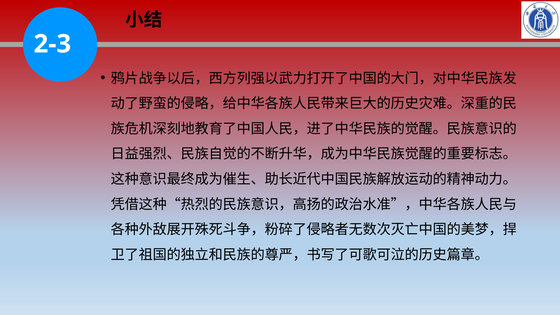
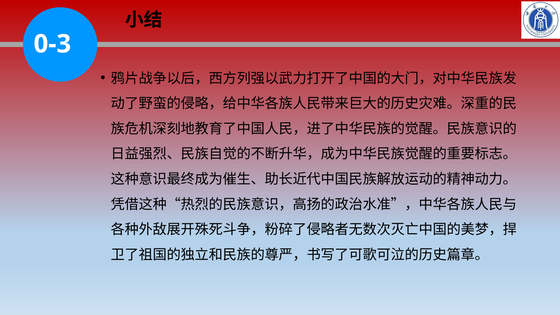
2-3: 2-3 -> 0-3
